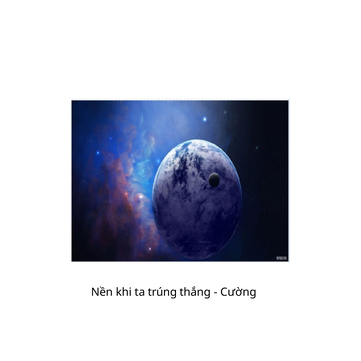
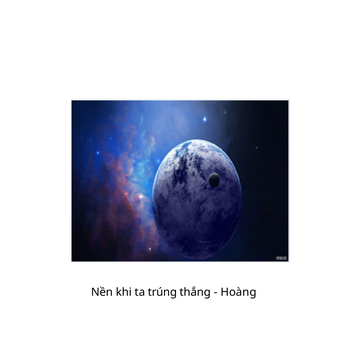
Cường: Cường -> Hoàng
